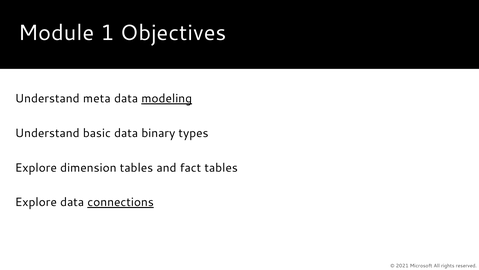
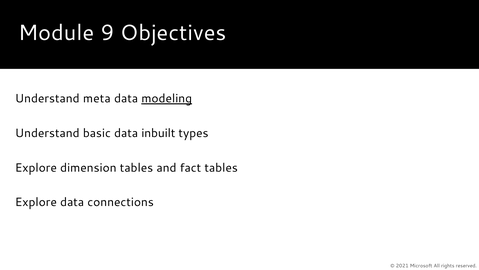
1: 1 -> 9
binary: binary -> inbuilt
connections underline: present -> none
